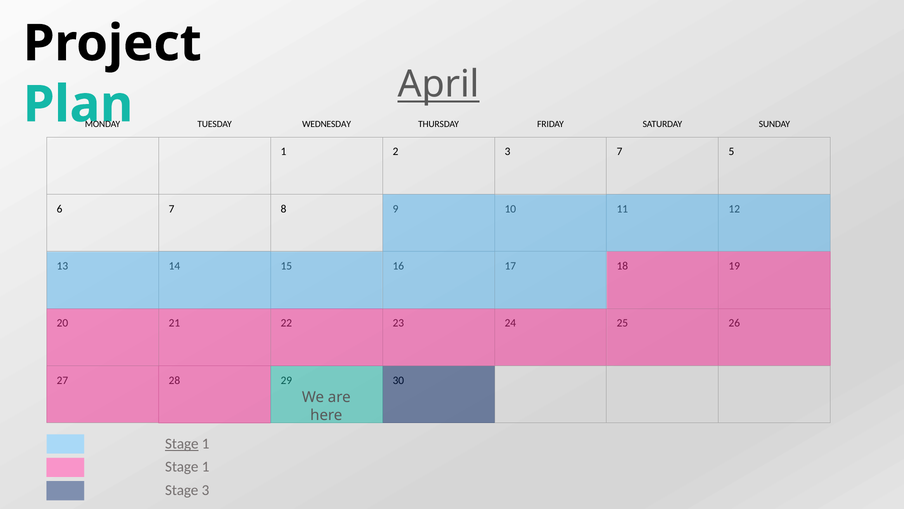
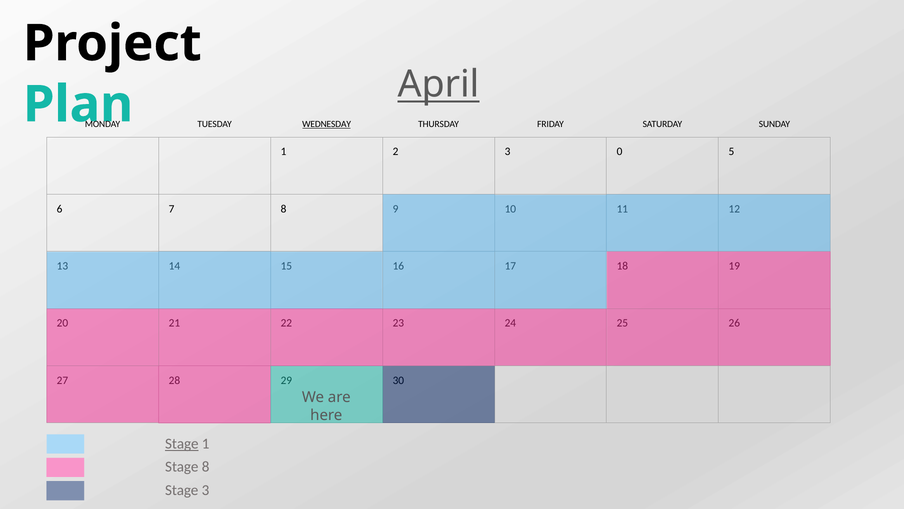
WEDNESDAY underline: none -> present
3 7: 7 -> 0
1 at (206, 466): 1 -> 8
